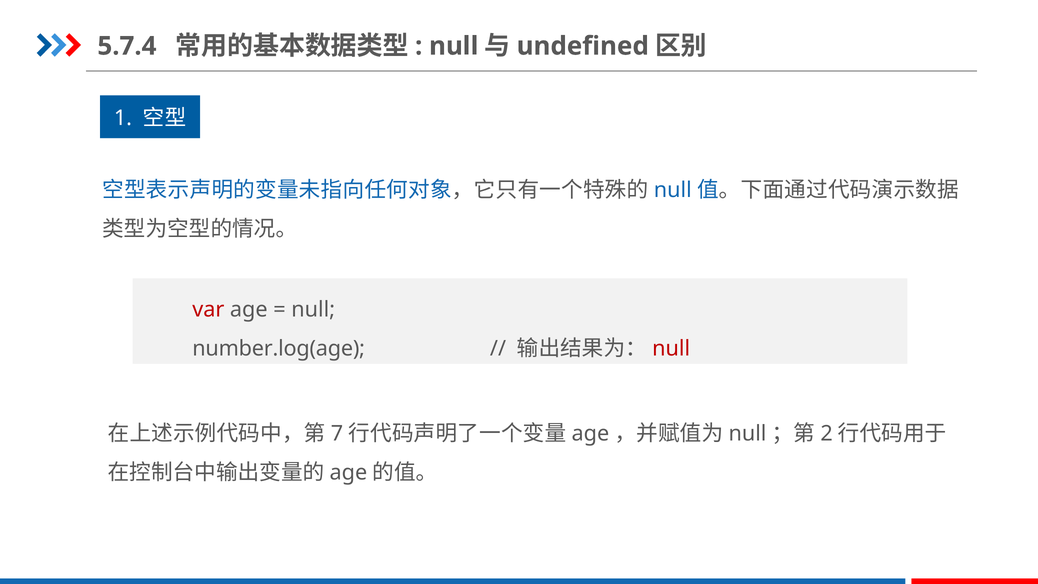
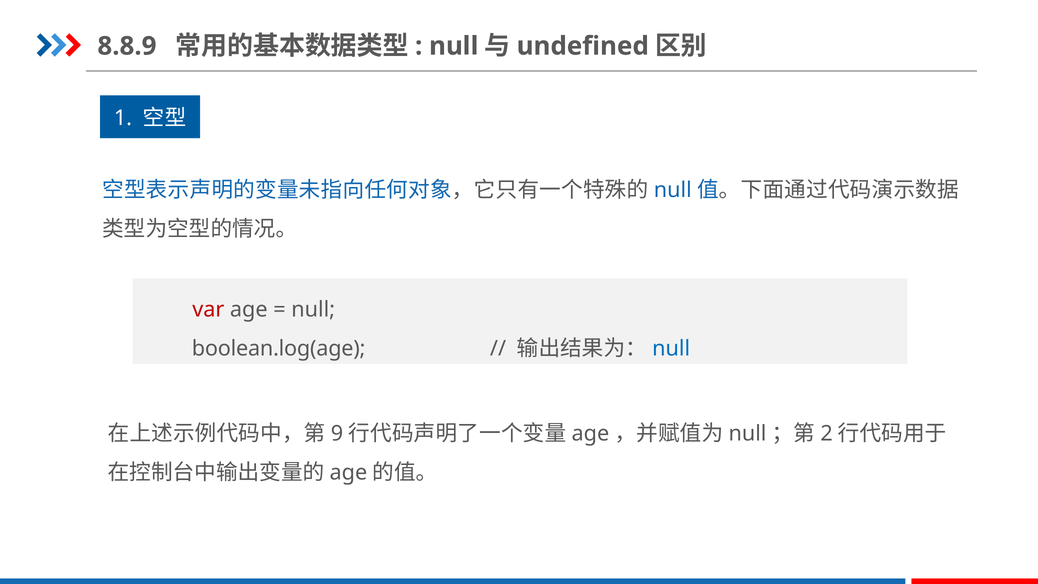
5.7.4: 5.7.4 -> 8.8.9
number.log(age: number.log(age -> boolean.log(age
null at (671, 349) colour: red -> blue
7: 7 -> 9
